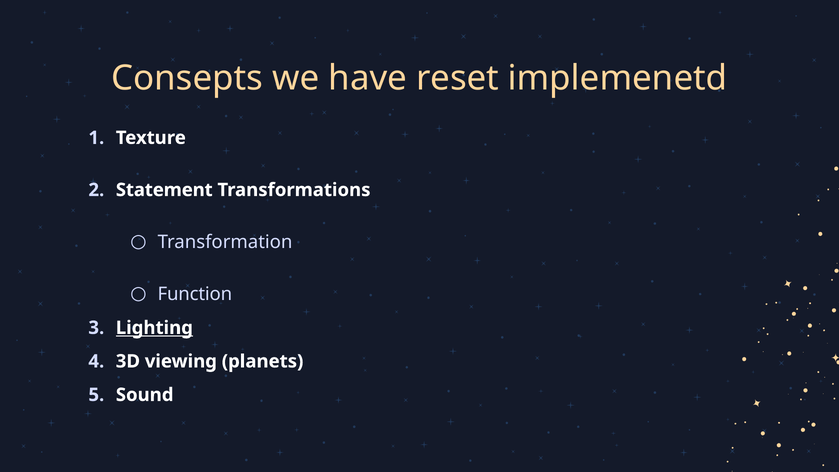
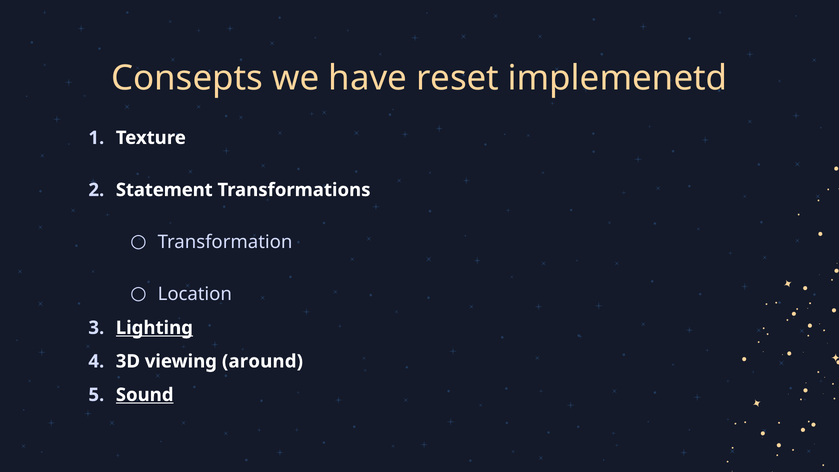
Function: Function -> Location
planets: planets -> around
Sound underline: none -> present
